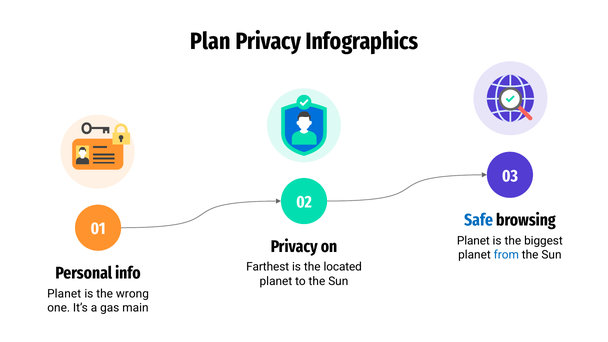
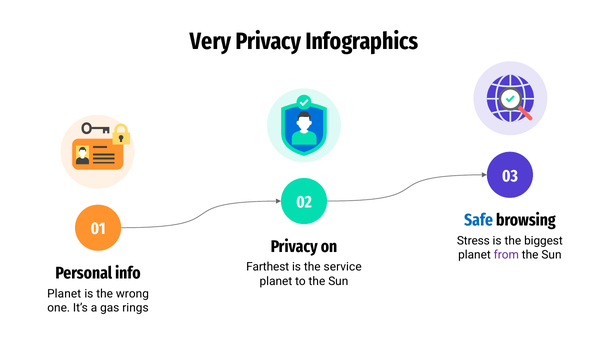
Plan: Plan -> Very
Planet at (473, 241): Planet -> Stress
from colour: blue -> purple
located: located -> service
main: main -> rings
